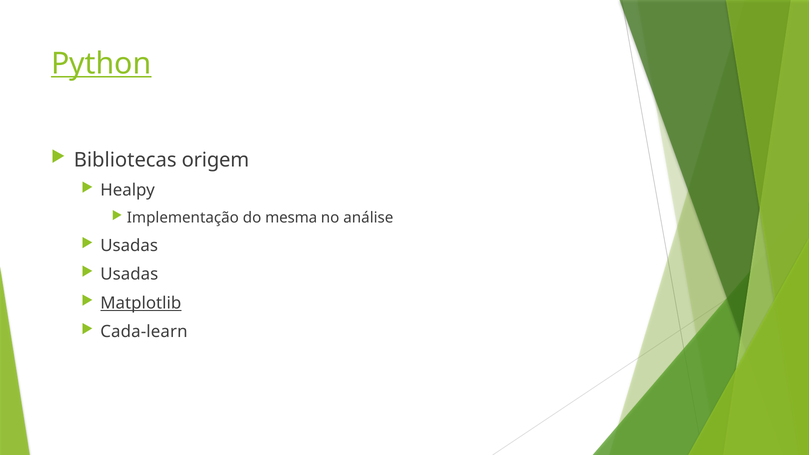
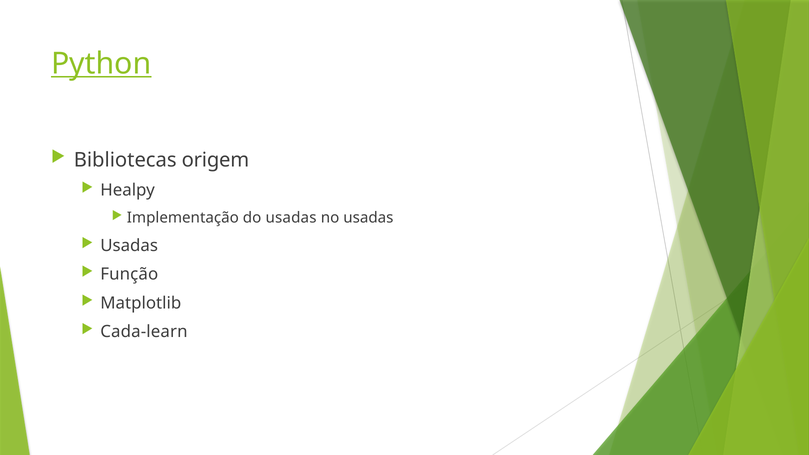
do mesma: mesma -> usadas
no análise: análise -> usadas
Usadas at (129, 274): Usadas -> Função
Matplotlib underline: present -> none
